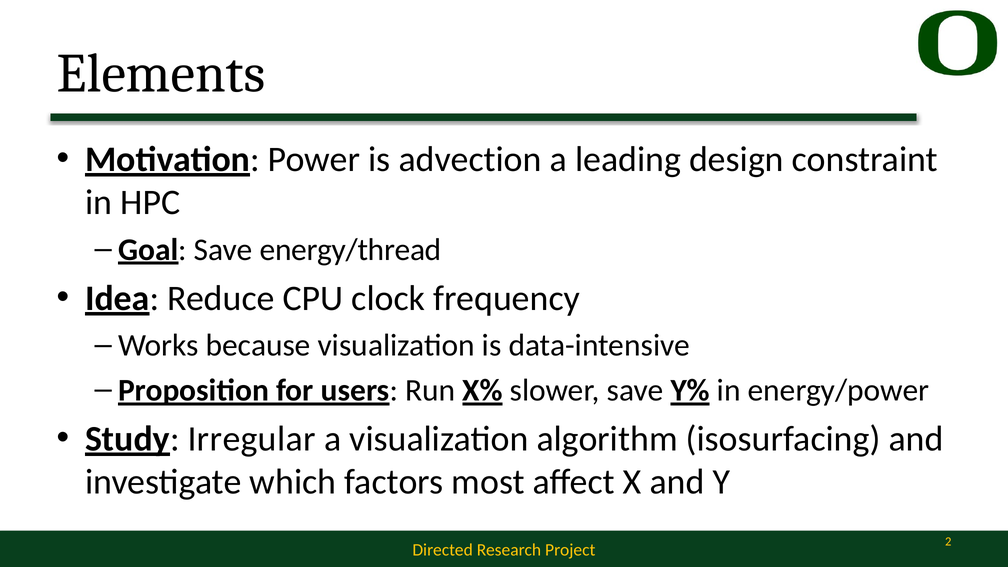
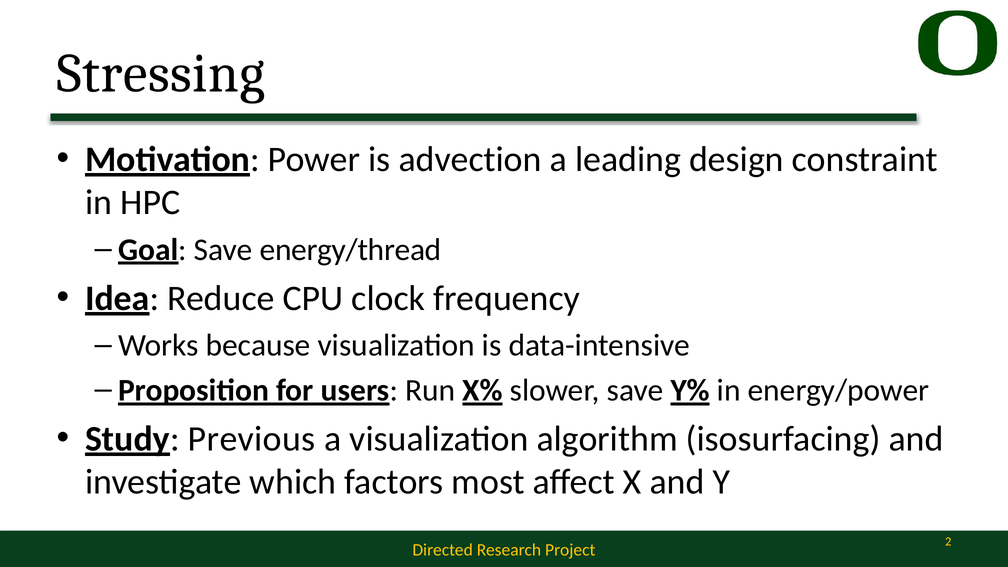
Elements: Elements -> Stressing
Irregular: Irregular -> Previous
